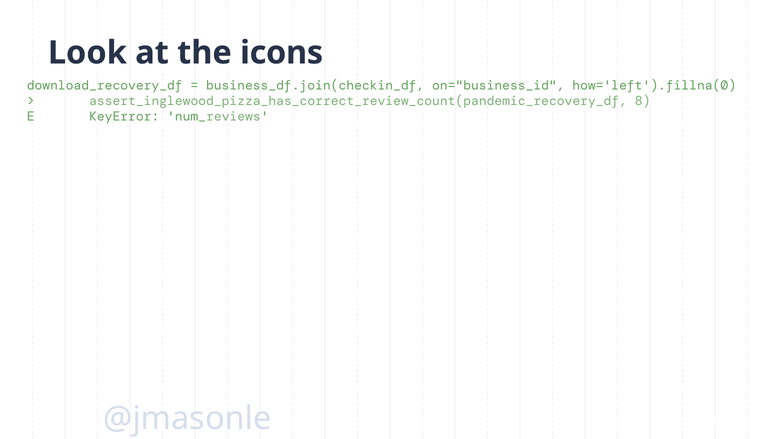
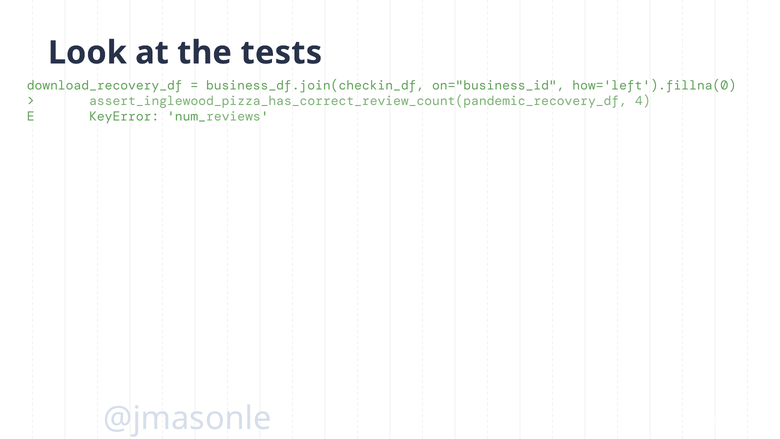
icons: icons -> tests
8: 8 -> 4
